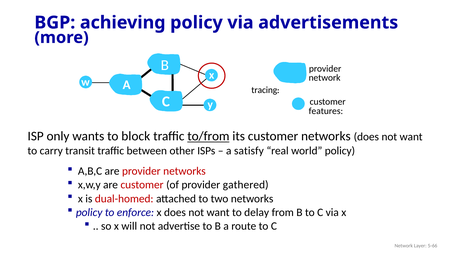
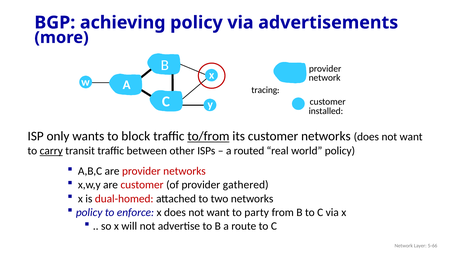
features: features -> installed
carry underline: none -> present
satisfy: satisfy -> routed
delay: delay -> party
